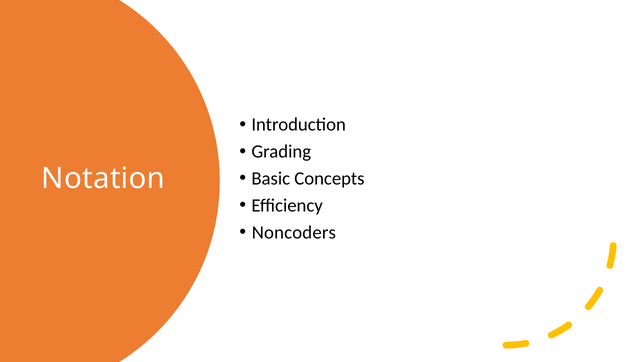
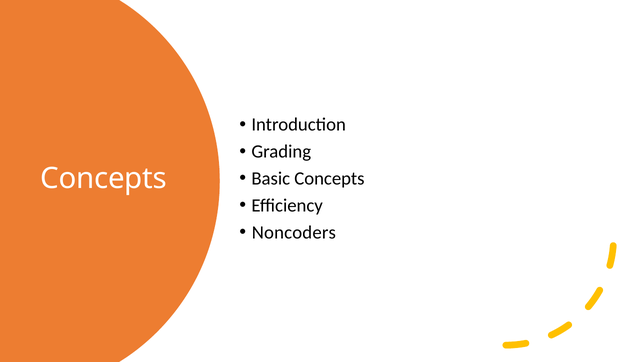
Notation at (103, 178): Notation -> Concepts
